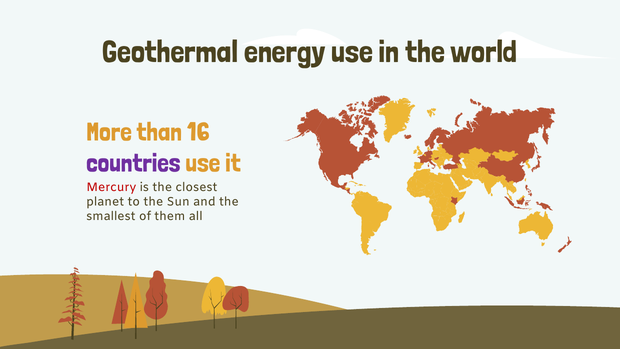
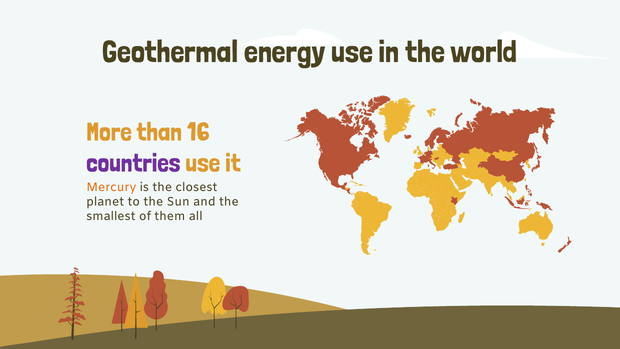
Mercury colour: red -> orange
